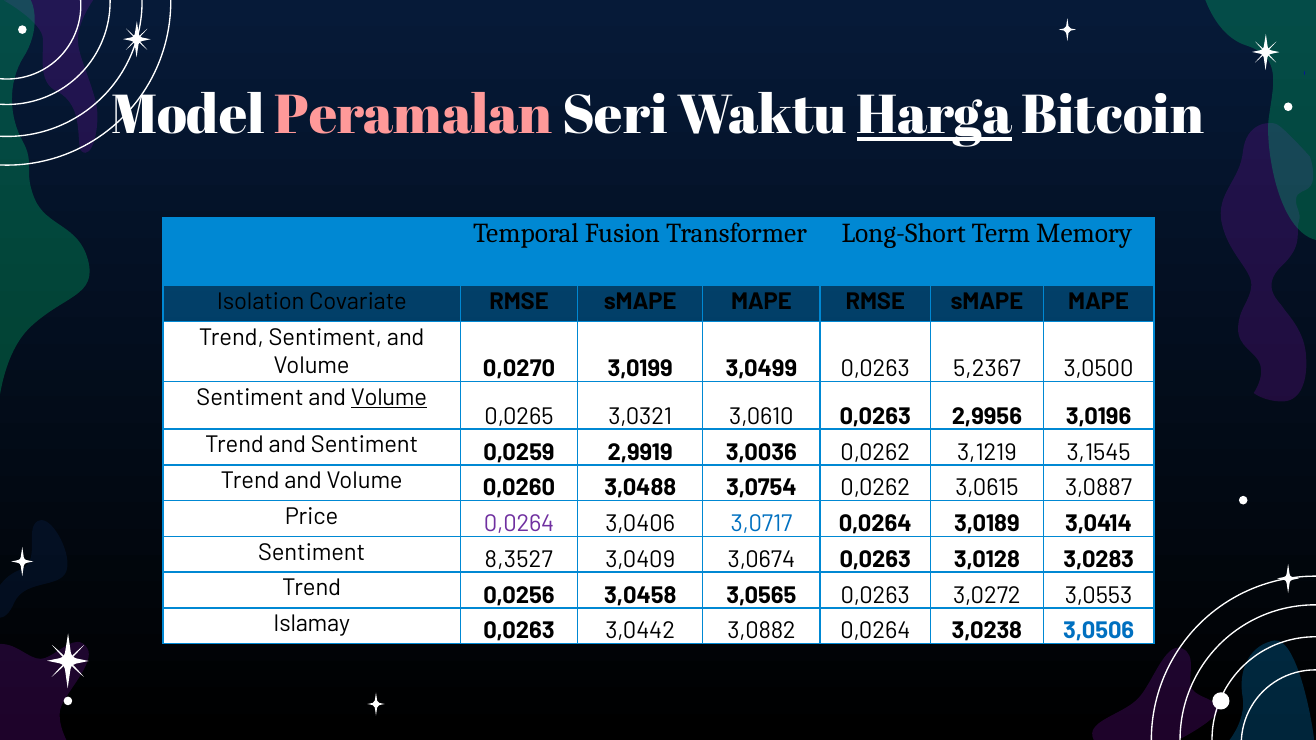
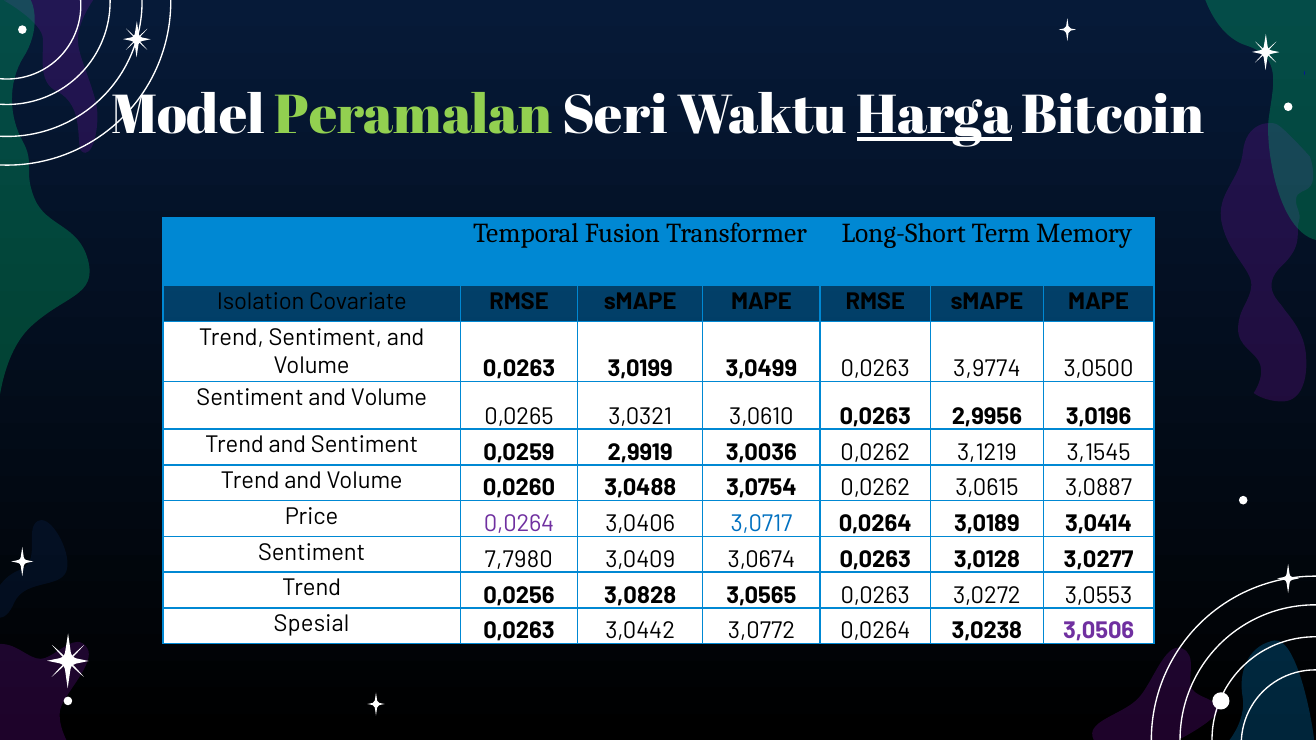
Peramalan colour: pink -> light green
Volume 0,0270: 0,0270 -> 0,0263
5,2367: 5,2367 -> 3,9774
Volume at (389, 398) underline: present -> none
8,3527: 8,3527 -> 7,7980
3,0283: 3,0283 -> 3,0277
3,0458: 3,0458 -> 3,0828
Islamay: Islamay -> Spesial
3,0882: 3,0882 -> 3,0772
3,0506 colour: blue -> purple
